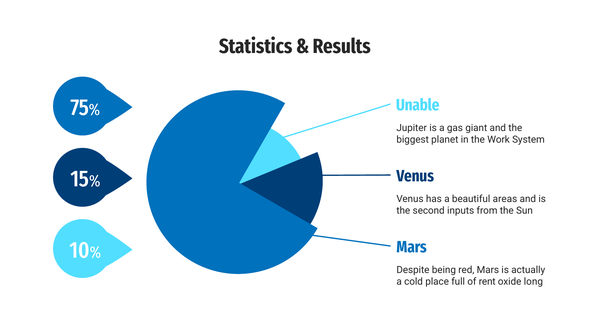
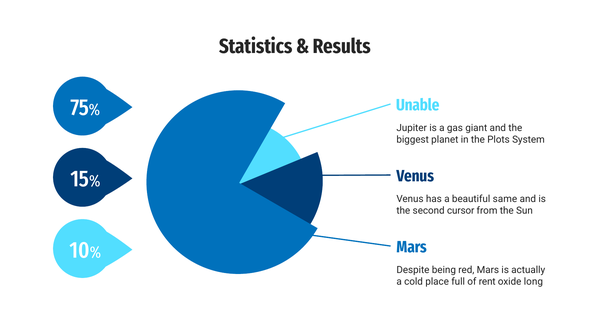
Work: Work -> Plots
areas: areas -> same
inputs: inputs -> cursor
